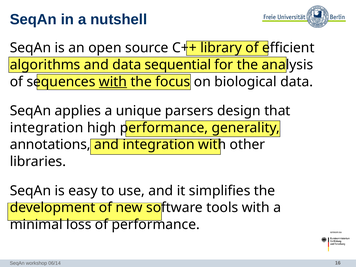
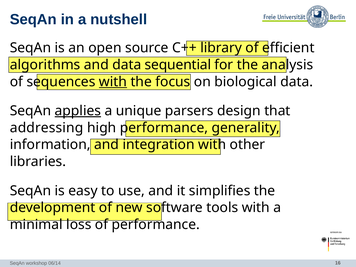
applies underline: none -> present
integration at (47, 128): integration -> addressing
annotations: annotations -> information
